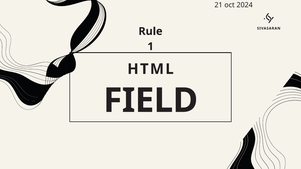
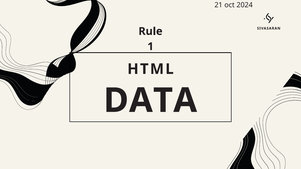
FIELD: FIELD -> DATA
